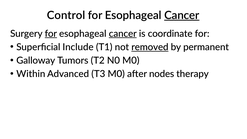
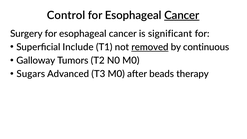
for at (51, 34) underline: present -> none
cancer at (123, 34) underline: present -> none
coordinate: coordinate -> significant
permanent: permanent -> continuous
Within: Within -> Sugars
nodes: nodes -> beads
